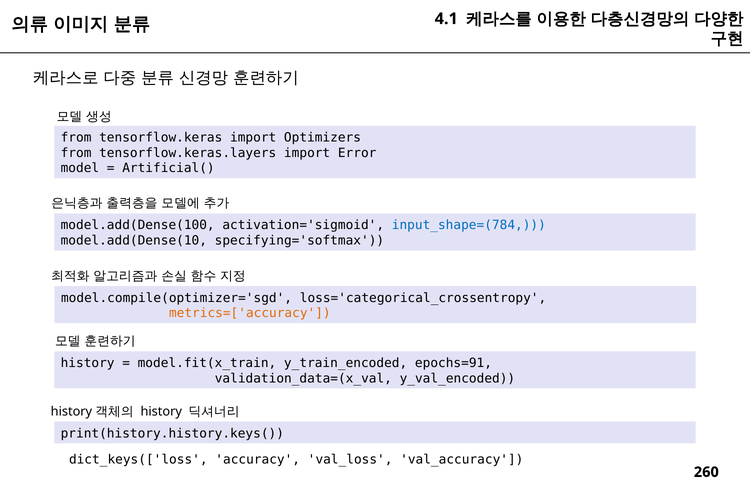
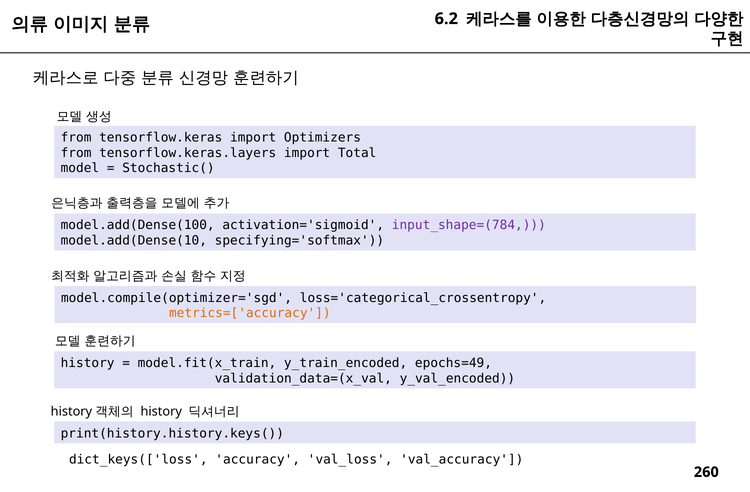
4.1: 4.1 -> 6.2
Error: Error -> Total
Artificial(: Artificial( -> Stochastic(
input_shape=(784 colour: blue -> purple
epochs=91: epochs=91 -> epochs=49
